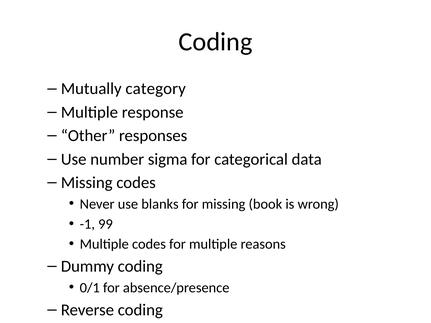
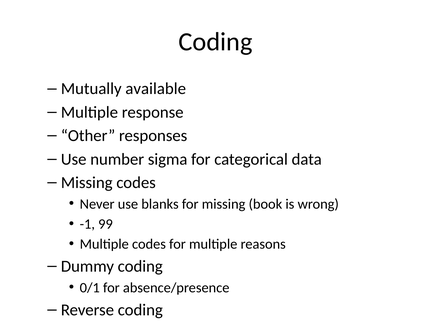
category: category -> available
